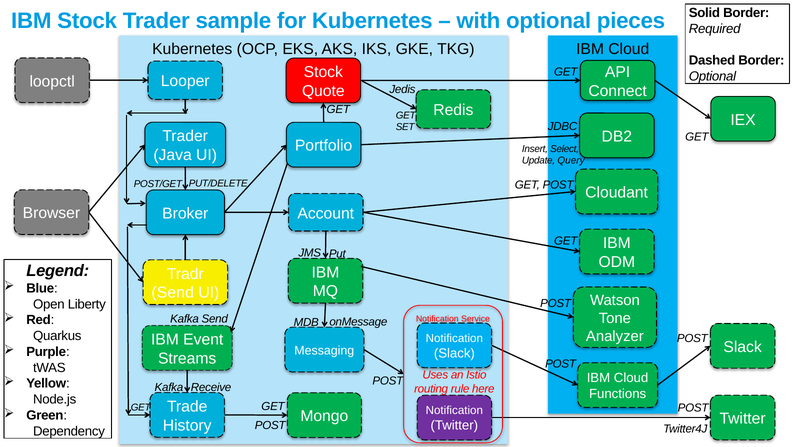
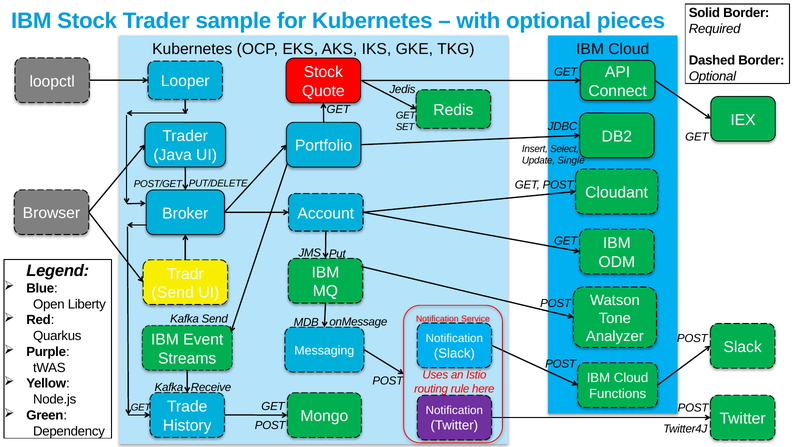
Query: Query -> Single
